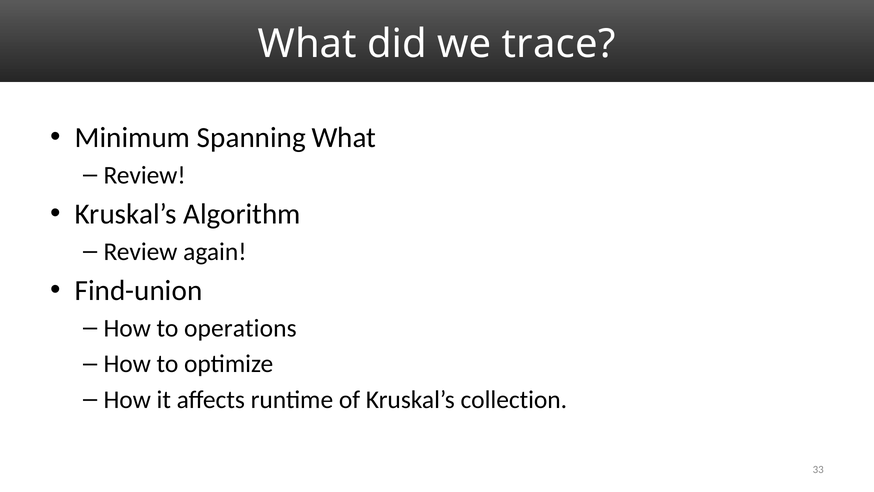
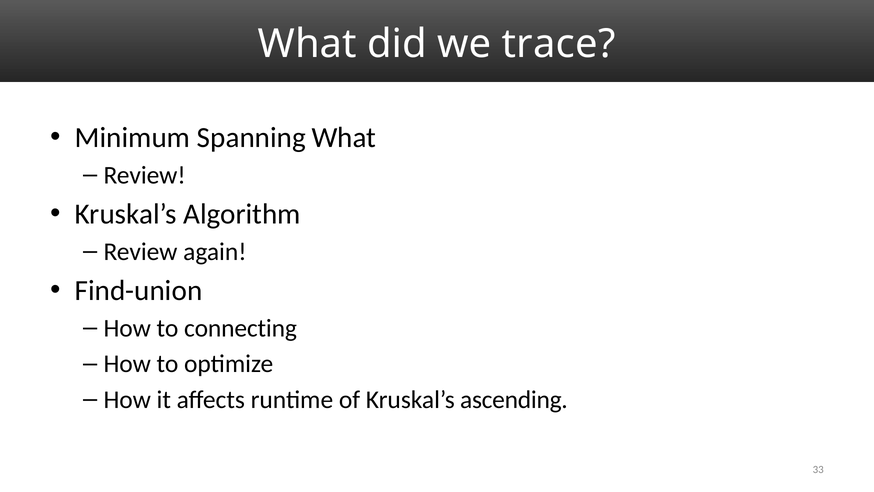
operations: operations -> connecting
collection: collection -> ascending
